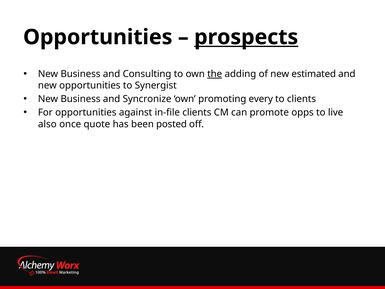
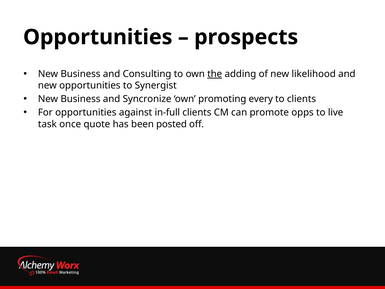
prospects underline: present -> none
estimated: estimated -> likelihood
in-file: in-file -> in-full
also: also -> task
